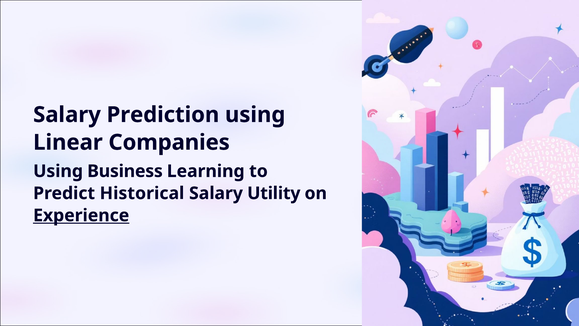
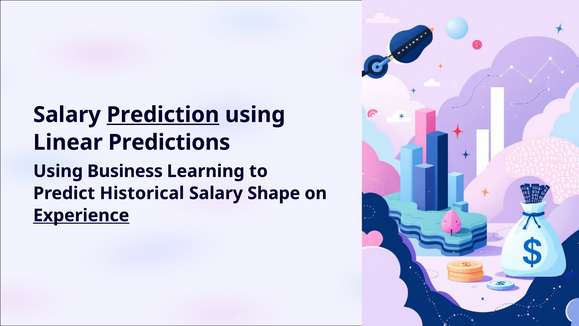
Prediction underline: none -> present
Companies: Companies -> Predictions
Utility: Utility -> Shape
